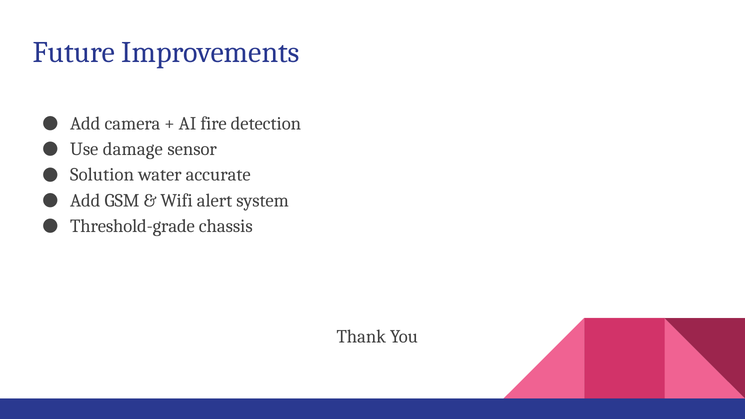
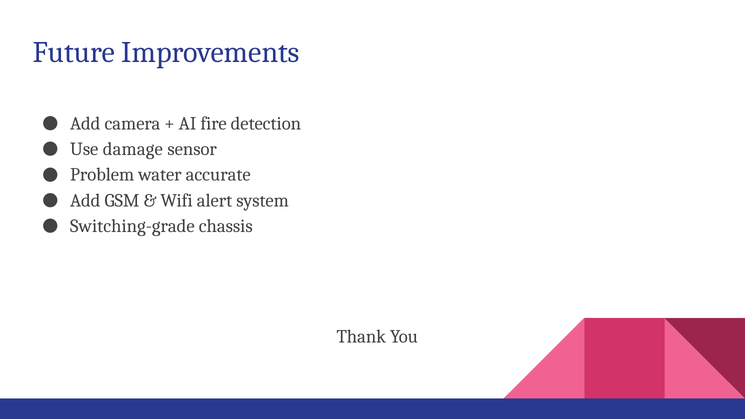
Solution: Solution -> Problem
Threshold-grade: Threshold-grade -> Switching-grade
